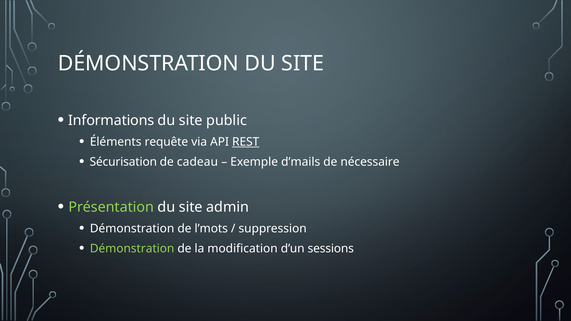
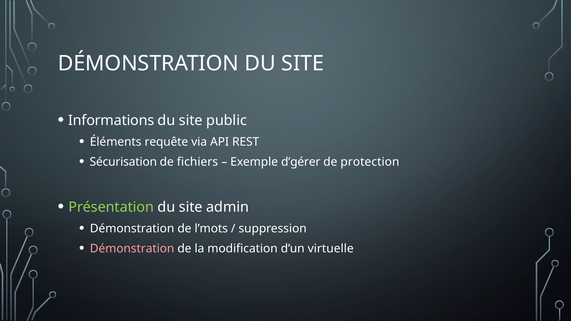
REST underline: present -> none
cadeau: cadeau -> fichiers
d’mails: d’mails -> d’gérer
nécessaire: nécessaire -> protection
Démonstration at (132, 249) colour: light green -> pink
sessions: sessions -> virtuelle
